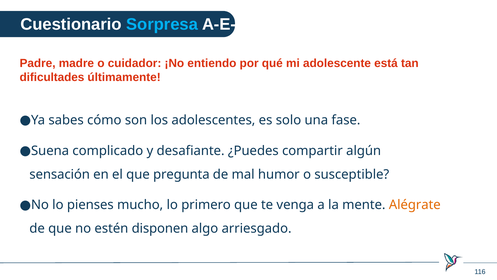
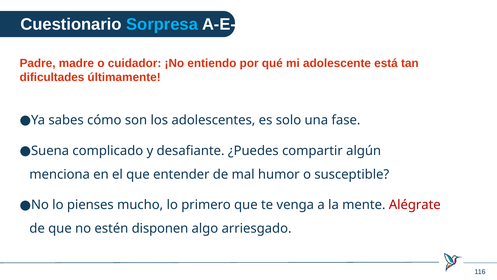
sensación: sensación -> menciona
pregunta: pregunta -> entender
Alégrate colour: orange -> red
